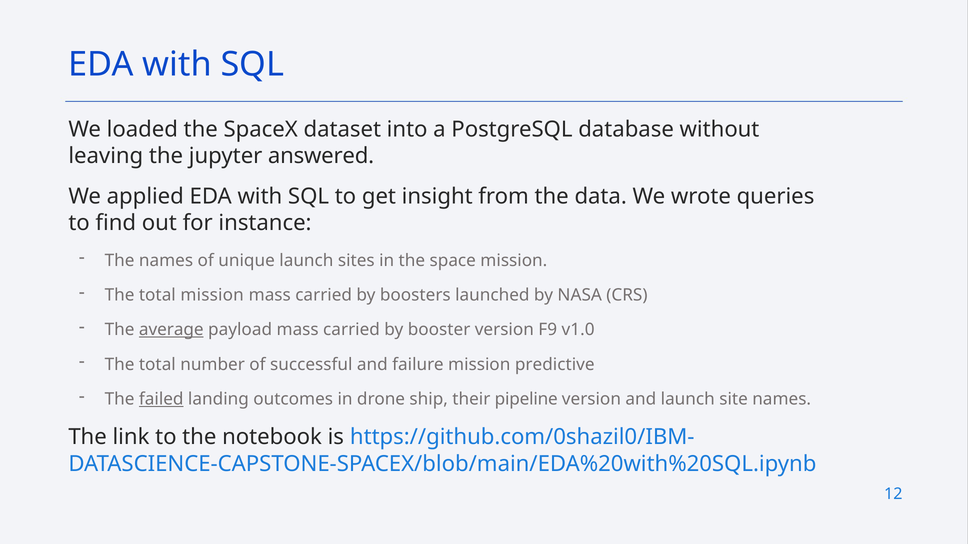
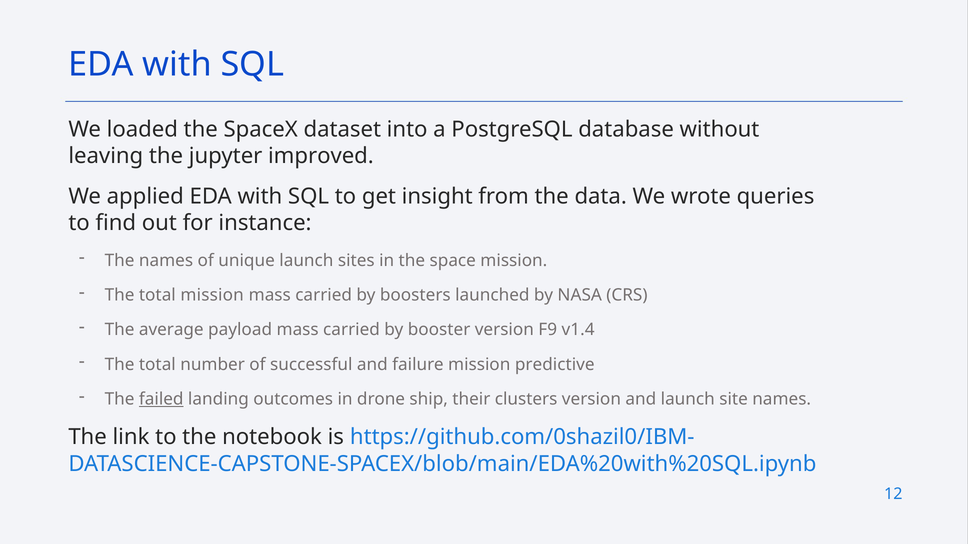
answered: answered -> improved
average underline: present -> none
v1.0: v1.0 -> v1.4
pipeline: pipeline -> clusters
